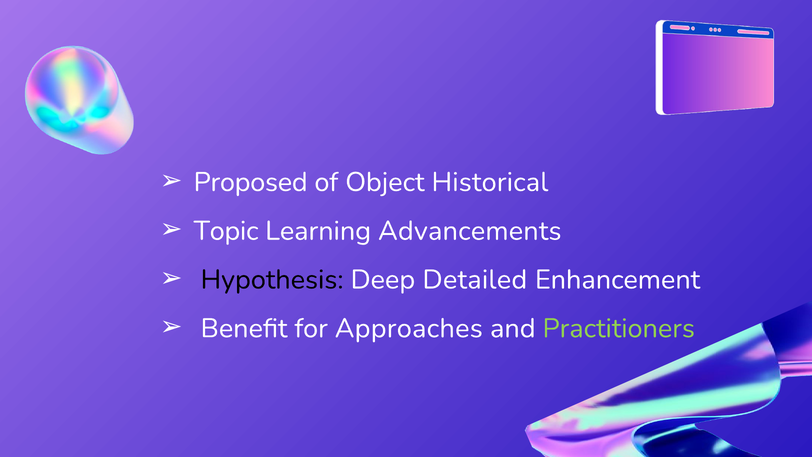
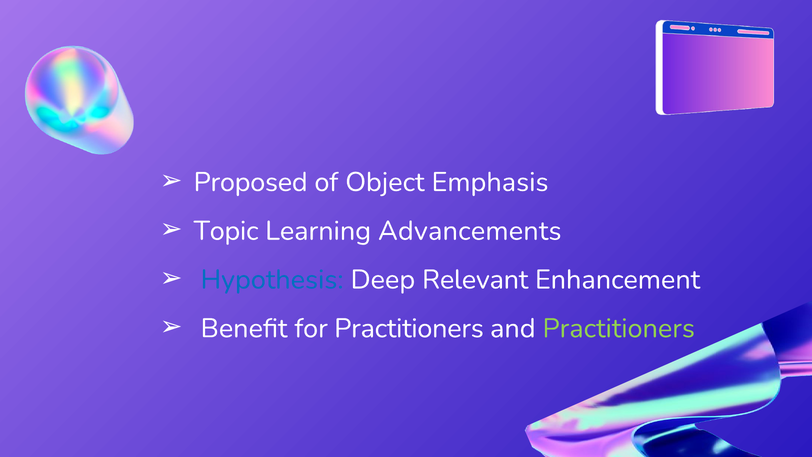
Historical: Historical -> Emphasis
Hypothesis colour: black -> blue
Detailed: Detailed -> Relevant
for Approaches: Approaches -> Practitioners
